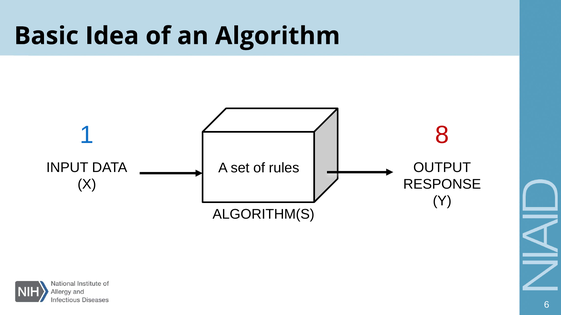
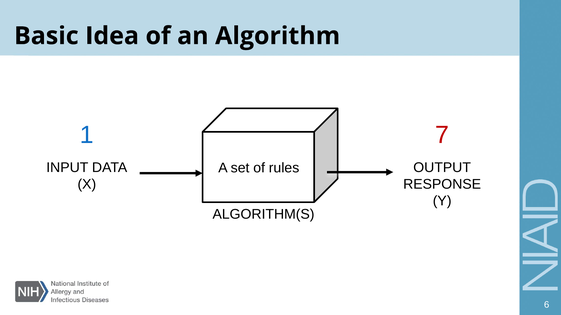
8: 8 -> 7
